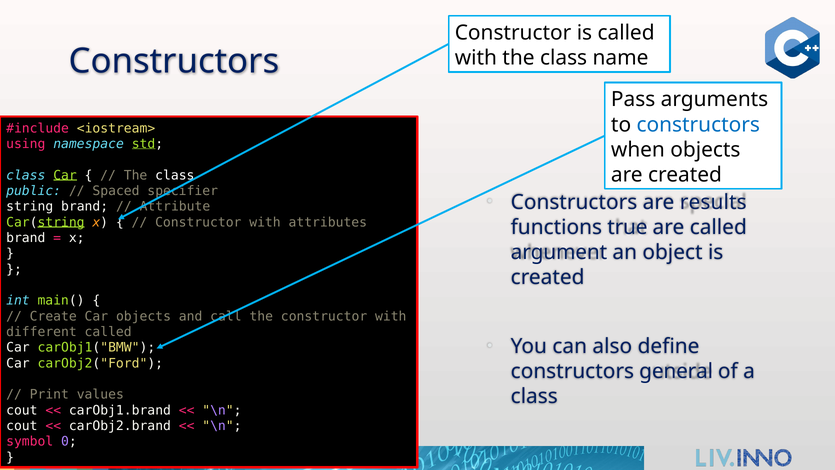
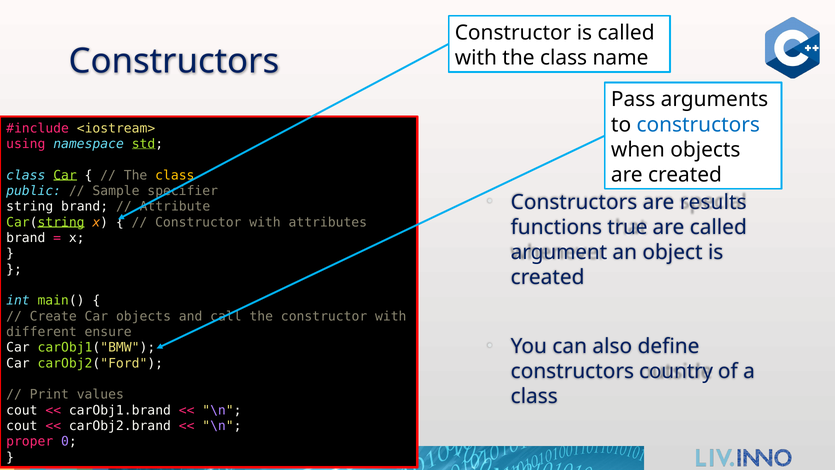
class at (175, 175) colour: white -> yellow
Spaced: Spaced -> Sample
different called: called -> ensure
general: general -> country
symbol: symbol -> proper
